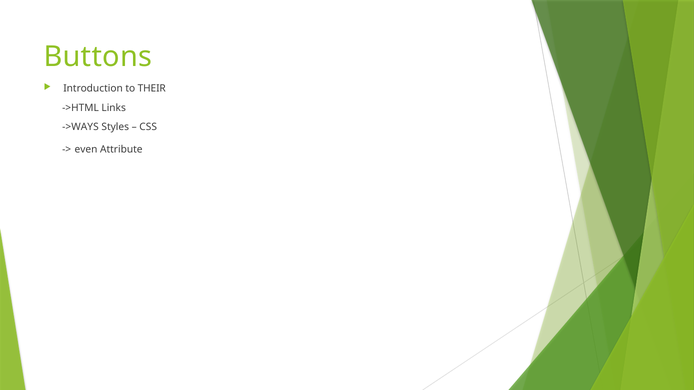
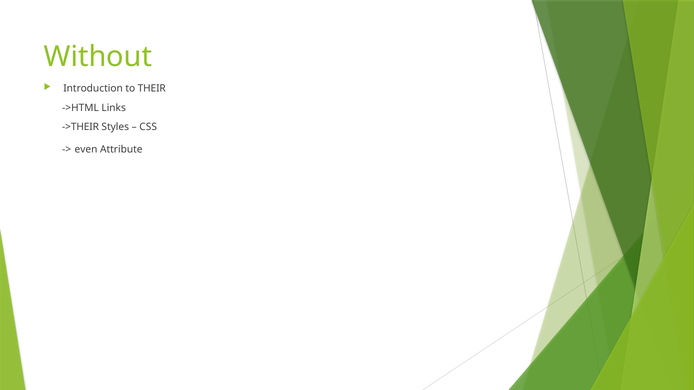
Buttons: Buttons -> Without
->WAYS: ->WAYS -> ->THEIR
